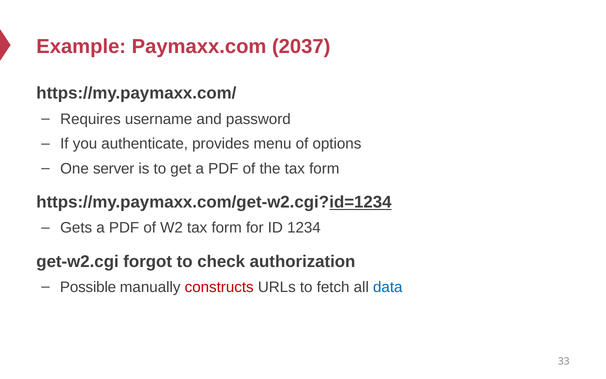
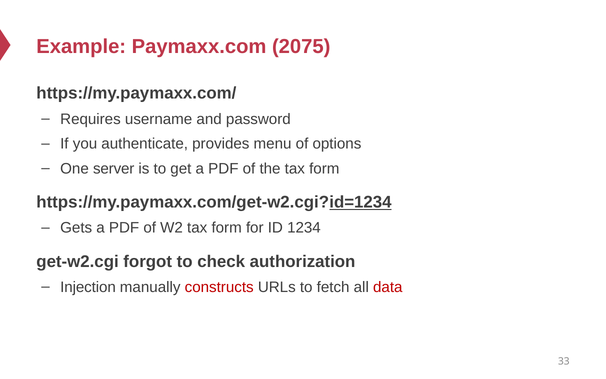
2037: 2037 -> 2075
Possible: Possible -> Injection
data colour: blue -> red
